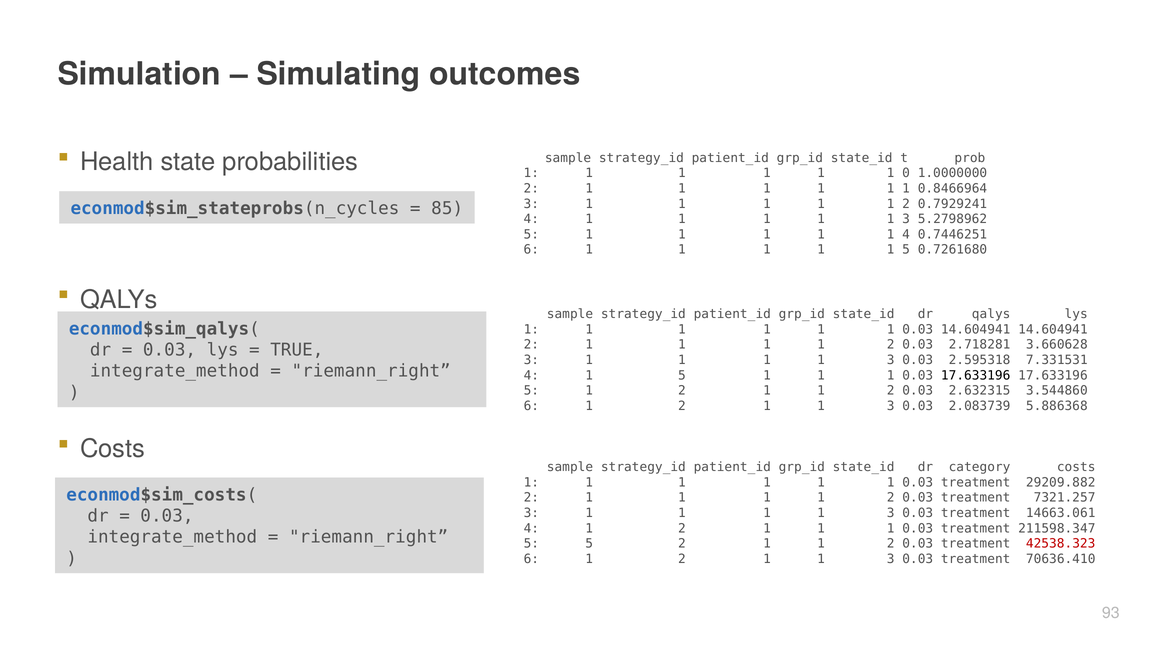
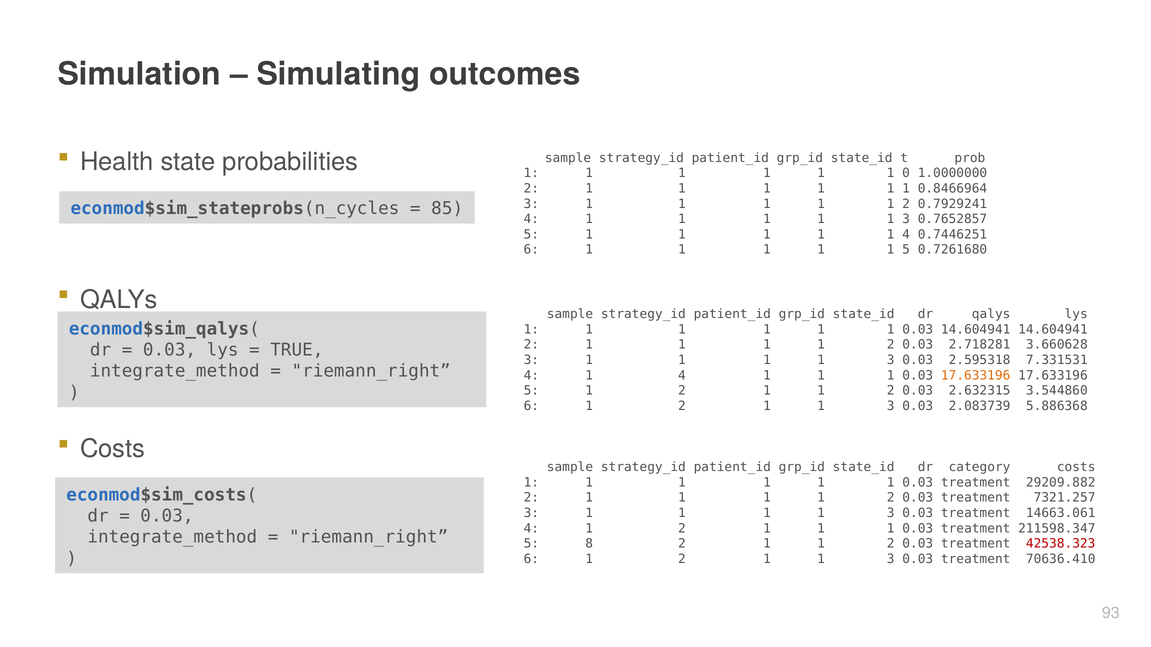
5.2798962: 5.2798962 -> 0.7652857
4 1 5: 5 -> 4
17.633196 at (976, 376) colour: black -> orange
5 5: 5 -> 8
